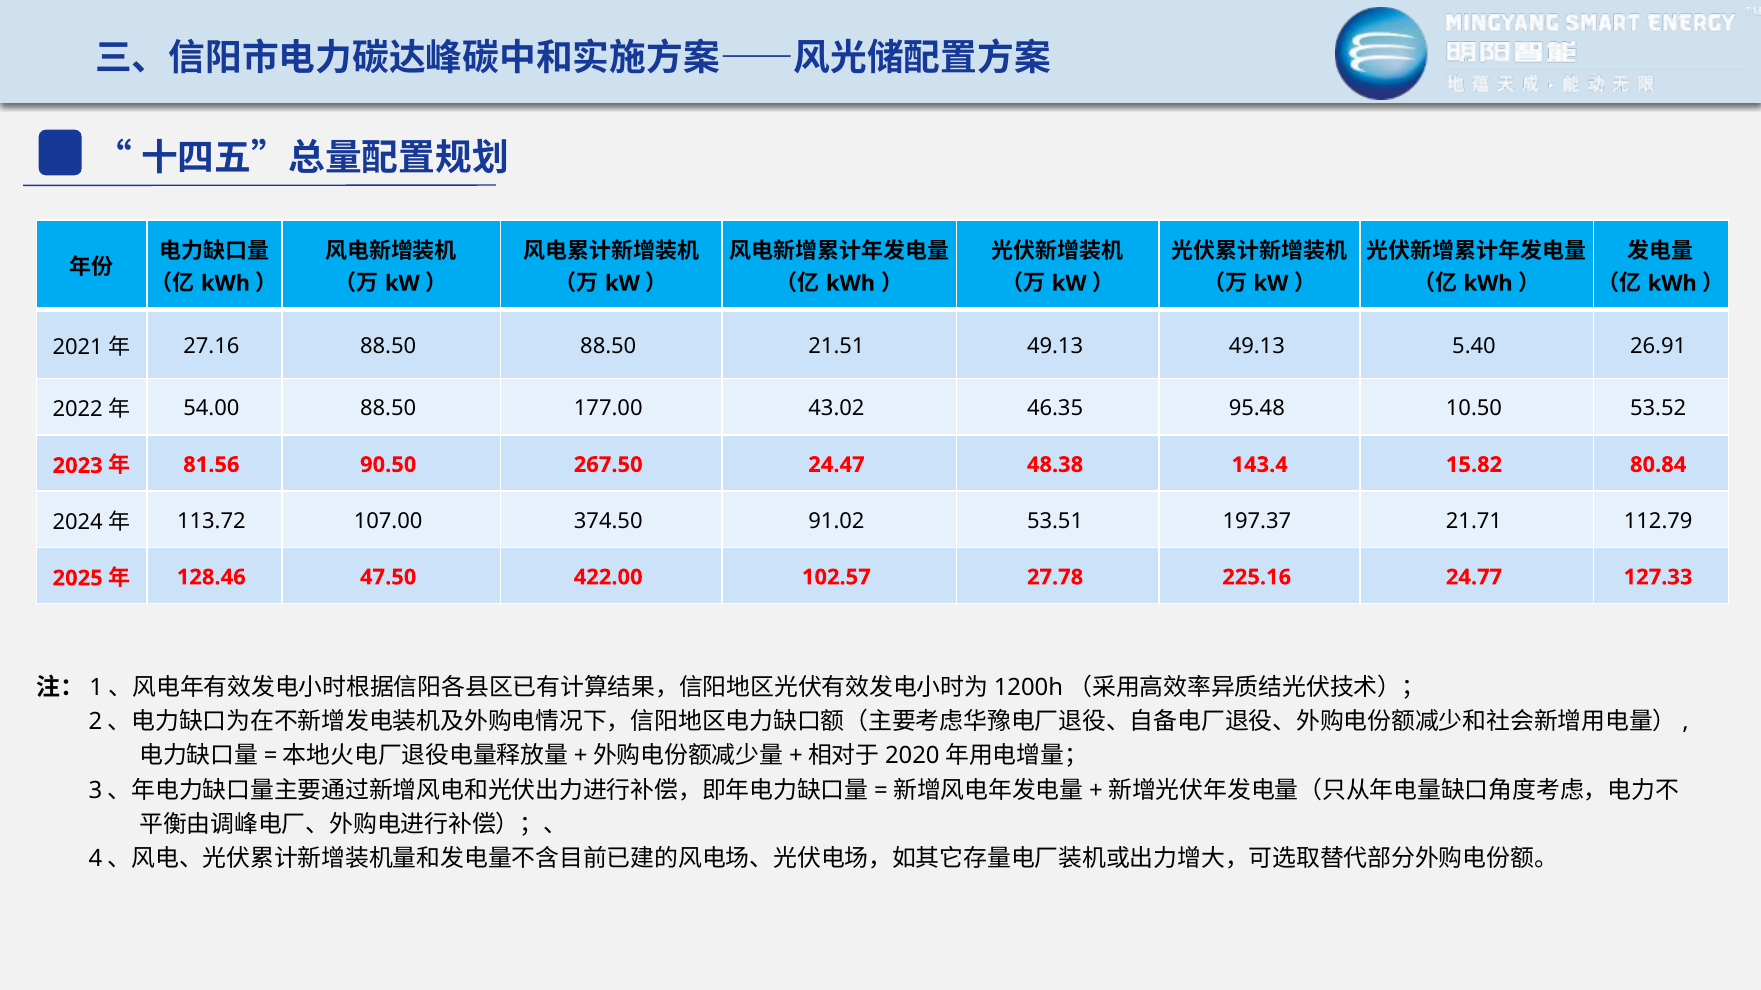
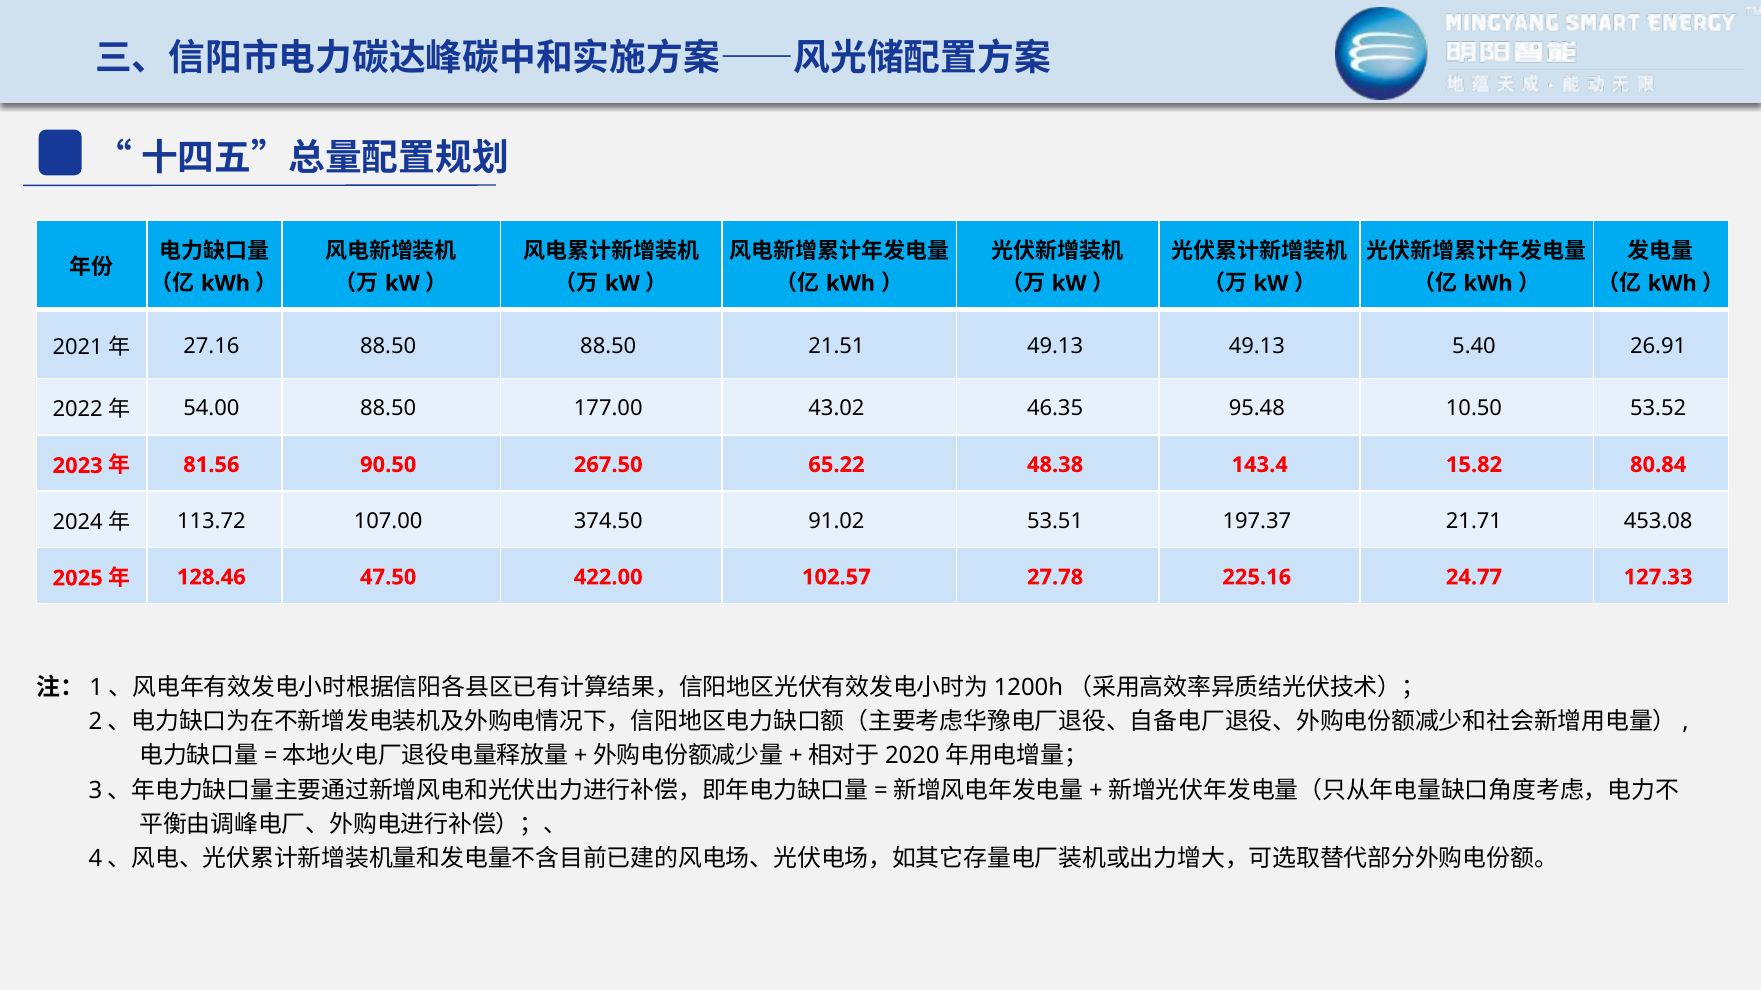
24.47: 24.47 -> 65.22
112.79: 112.79 -> 453.08
